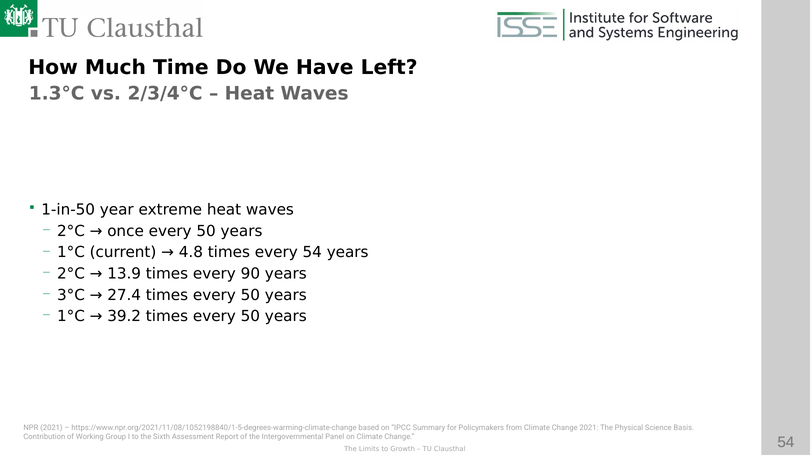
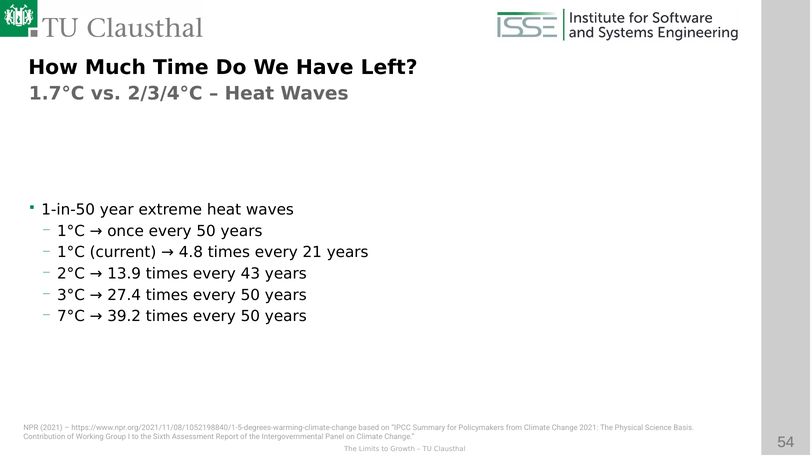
1.3°C: 1.3°C -> 1.7°C
2°C at (71, 231): 2°C -> 1°C
every 54: 54 -> 21
90: 90 -> 43
1°C at (71, 316): 1°C -> 7°C
